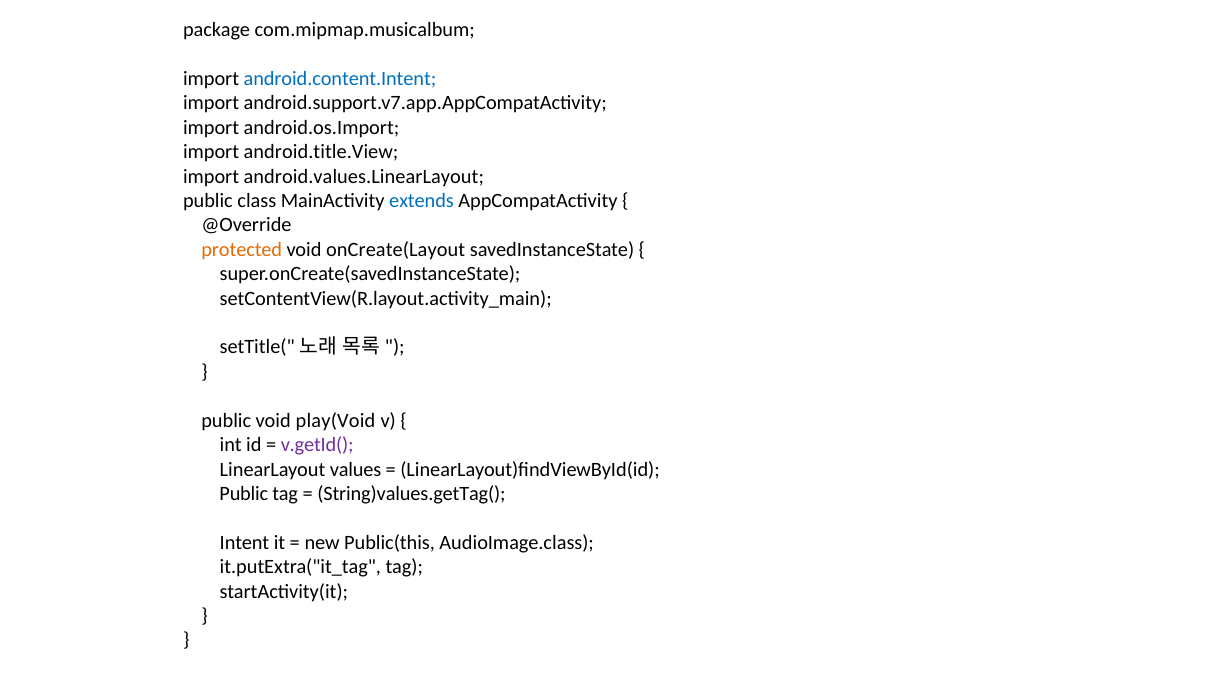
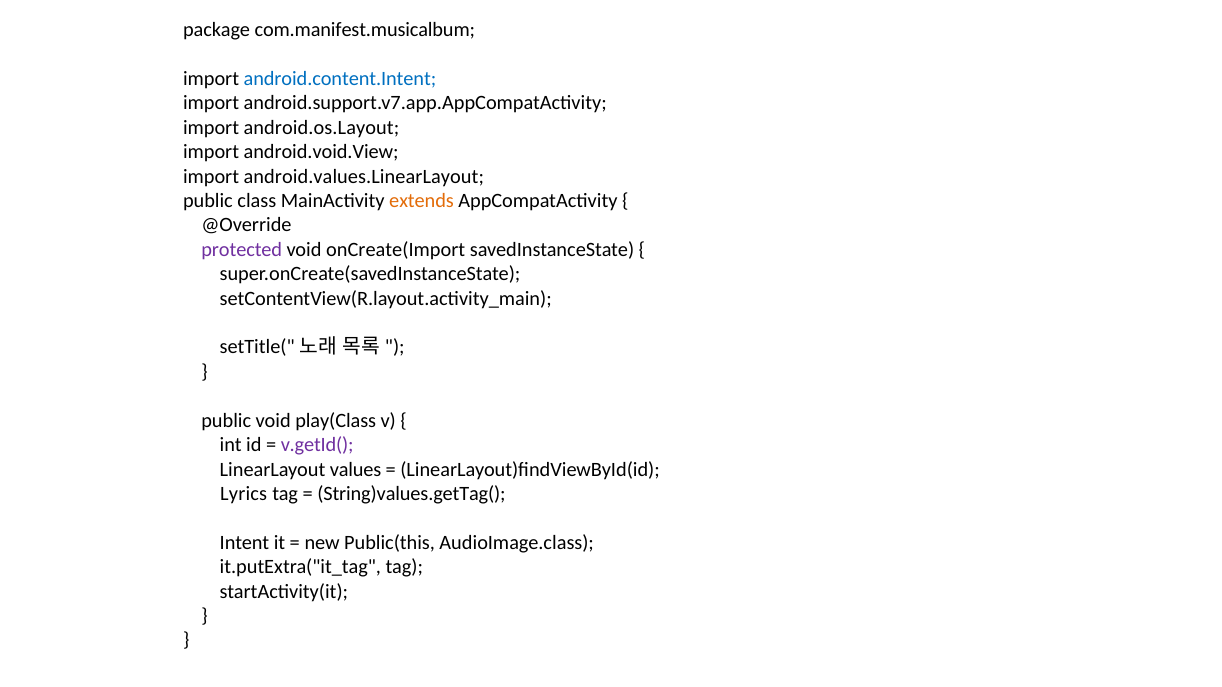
com.mipmap.musicalbum: com.mipmap.musicalbum -> com.manifest.musicalbum
android.os.Import: android.os.Import -> android.os.Layout
android.title.View: android.title.View -> android.void.View
extends colour: blue -> orange
protected colour: orange -> purple
onCreate(Layout: onCreate(Layout -> onCreate(Import
play(Void: play(Void -> play(Class
Public at (244, 494): Public -> Lyrics
